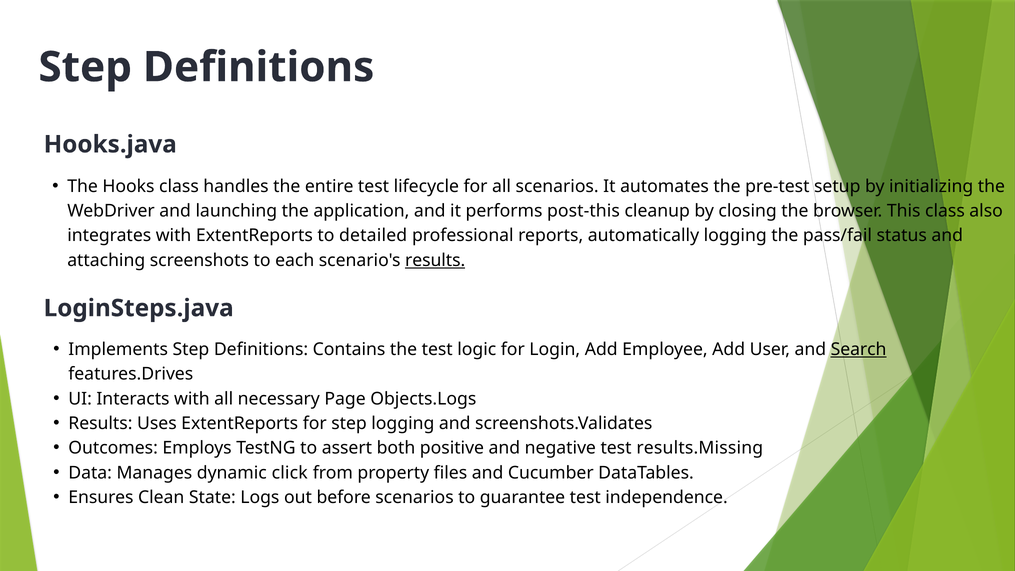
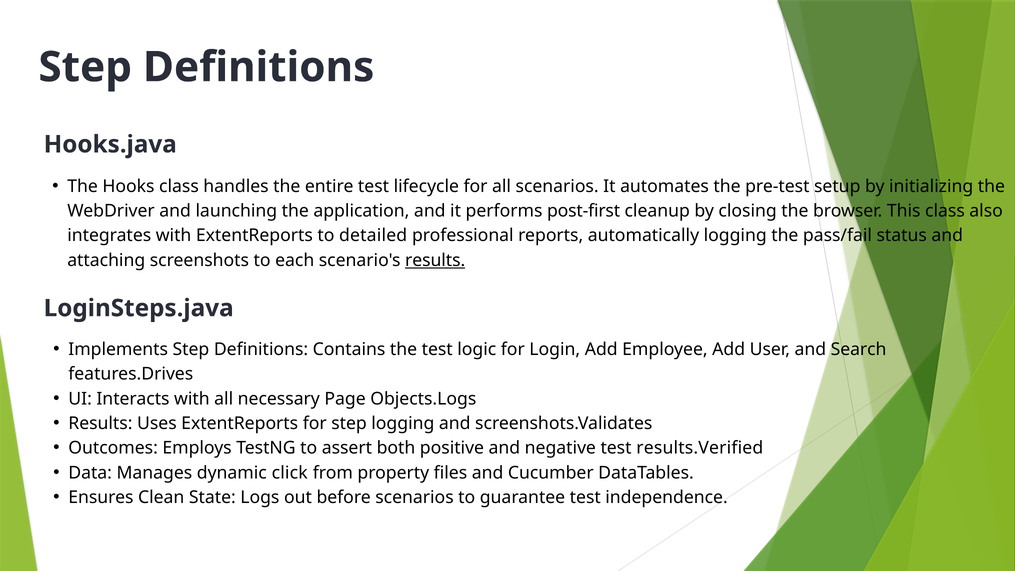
post-this: post-this -> post-first
Search underline: present -> none
results.Missing: results.Missing -> results.Verified
